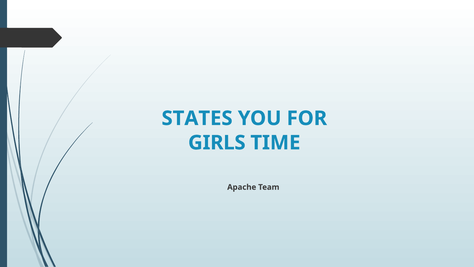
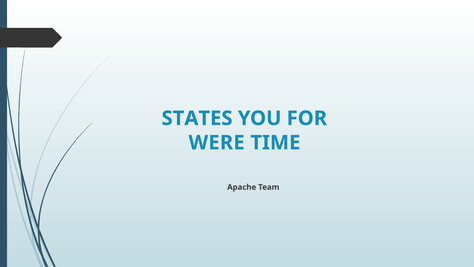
GIRLS: GIRLS -> WERE
